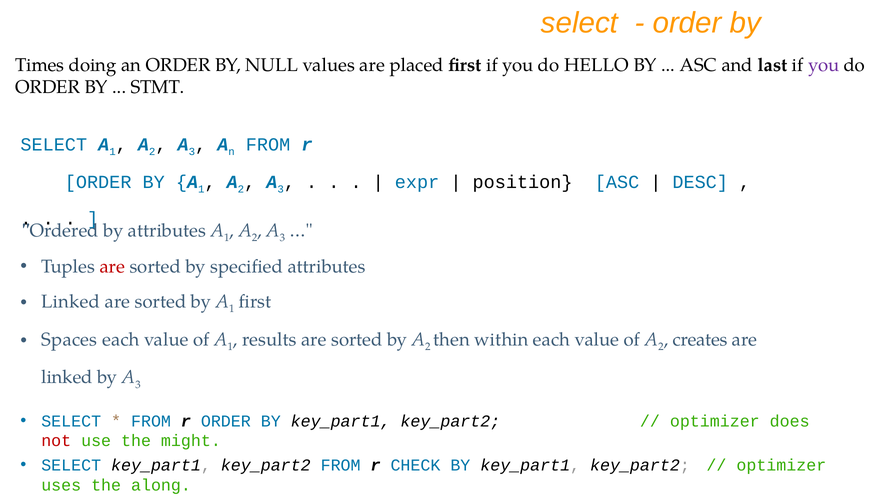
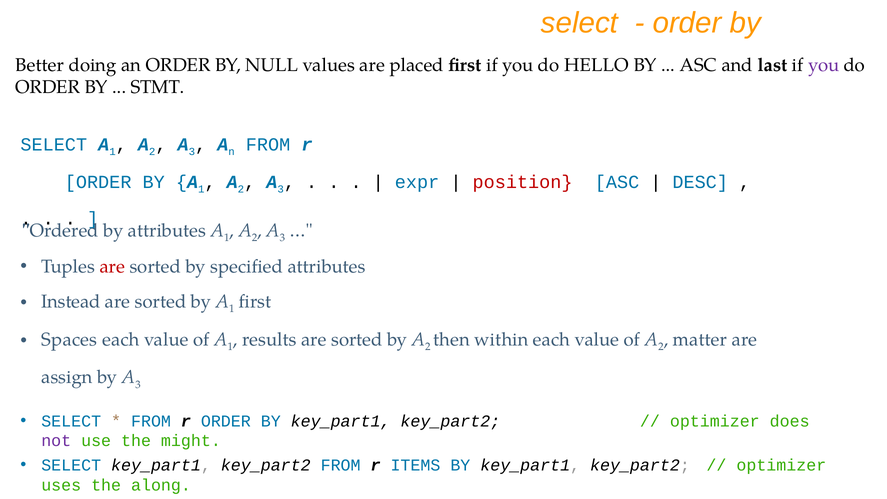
Times: Times -> Better
position colour: black -> red
Linked at (71, 302): Linked -> Instead
creates: creates -> matter
linked at (67, 377): linked -> assign
not colour: red -> purple
CHECK: CHECK -> ITEMS
